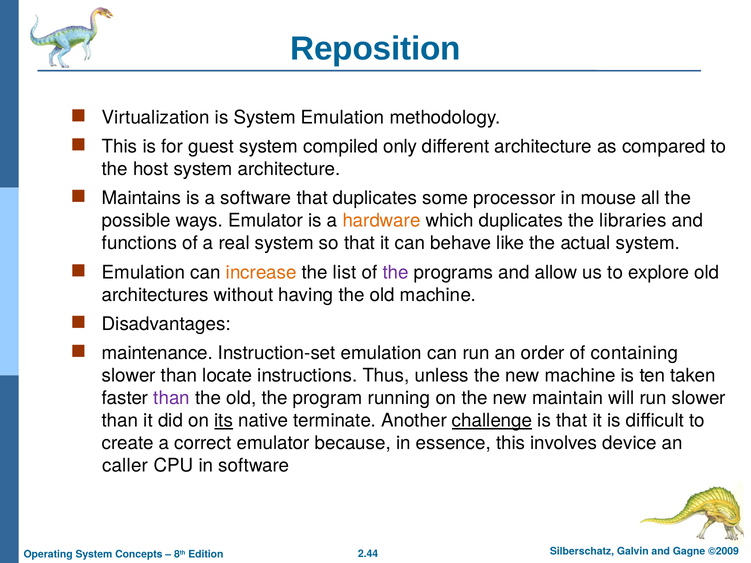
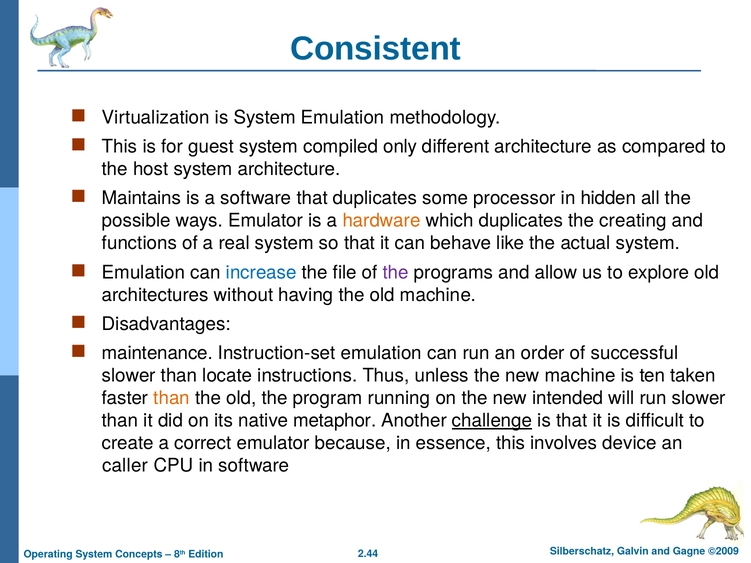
Reposition: Reposition -> Consistent
mouse: mouse -> hidden
libraries: libraries -> creating
increase colour: orange -> blue
list: list -> file
containing: containing -> successful
than at (172, 398) colour: purple -> orange
maintain: maintain -> intended
its underline: present -> none
terminate: terminate -> metaphor
